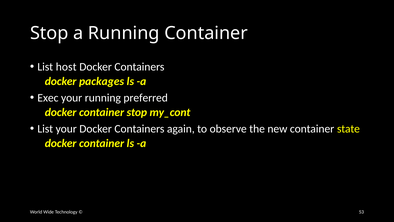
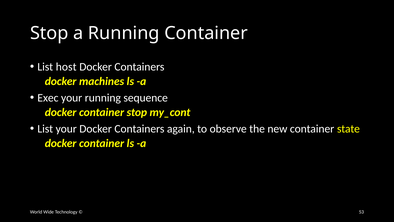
packages: packages -> machines
preferred: preferred -> sequence
